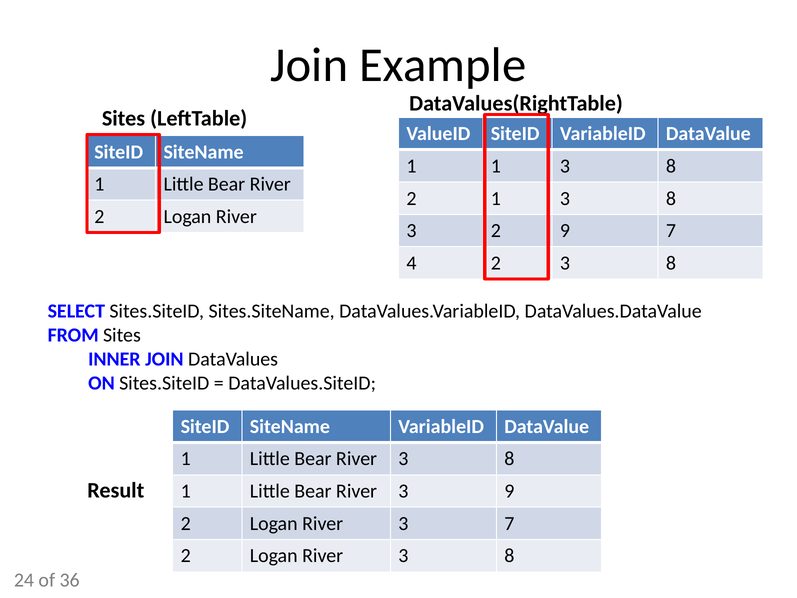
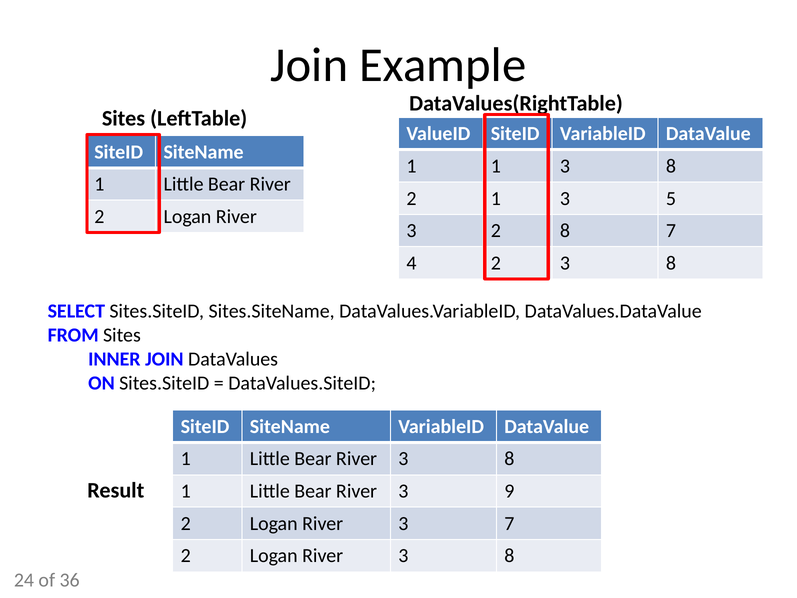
2 1 3 8: 8 -> 5
2 9: 9 -> 8
